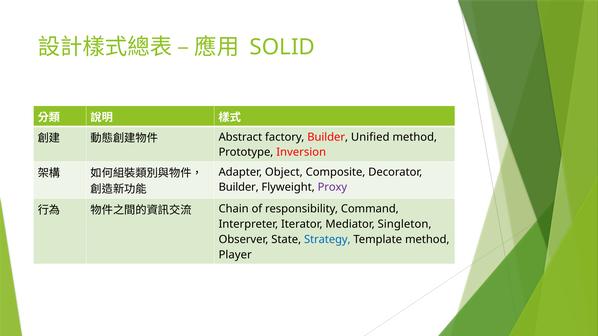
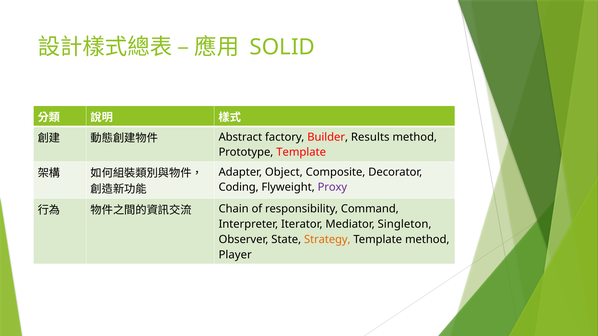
Unified: Unified -> Results
Prototype Inversion: Inversion -> Template
Builder at (239, 187): Builder -> Coding
Strategy colour: blue -> orange
